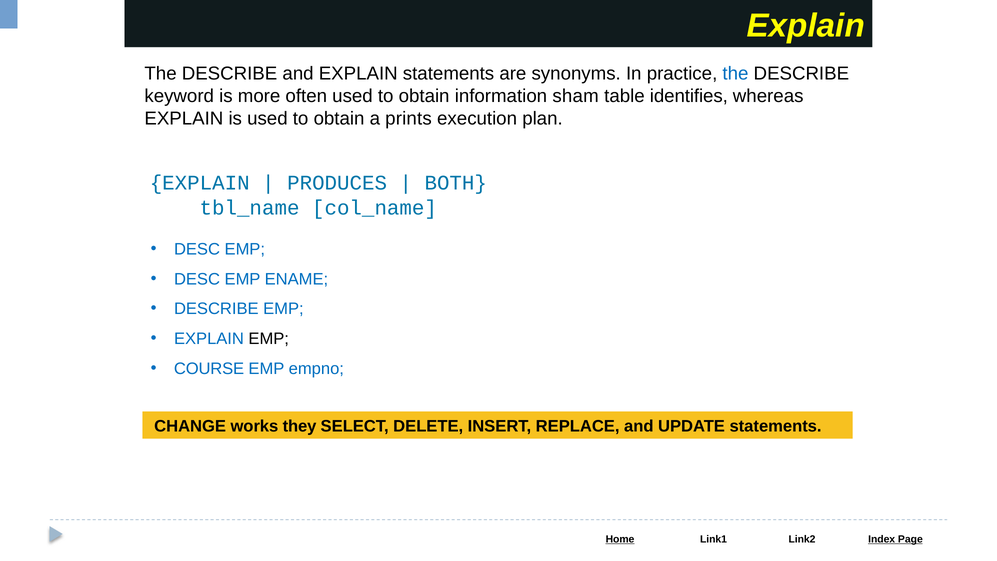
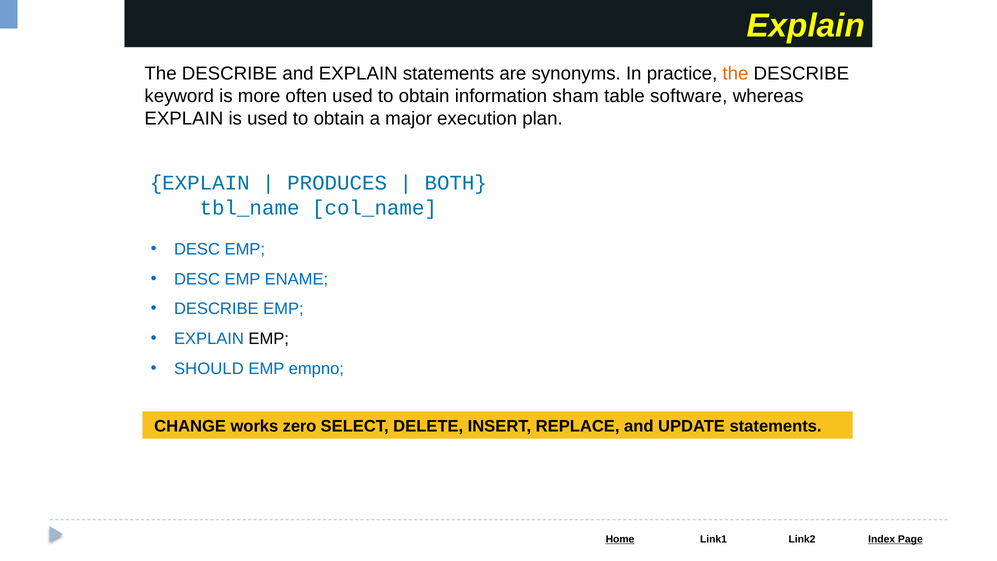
the at (735, 74) colour: blue -> orange
identifies: identifies -> software
prints: prints -> major
COURSE: COURSE -> SHOULD
they: they -> zero
